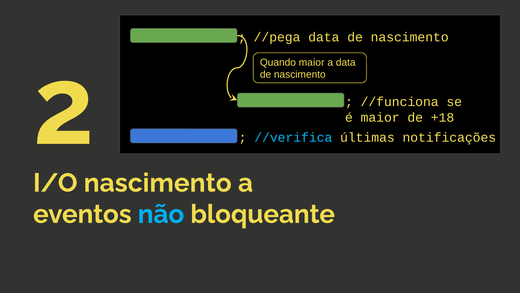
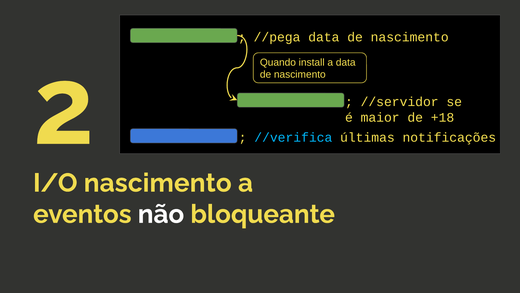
Quando maior: maior -> install
//funciona: //funciona -> //servidor
não colour: light blue -> white
